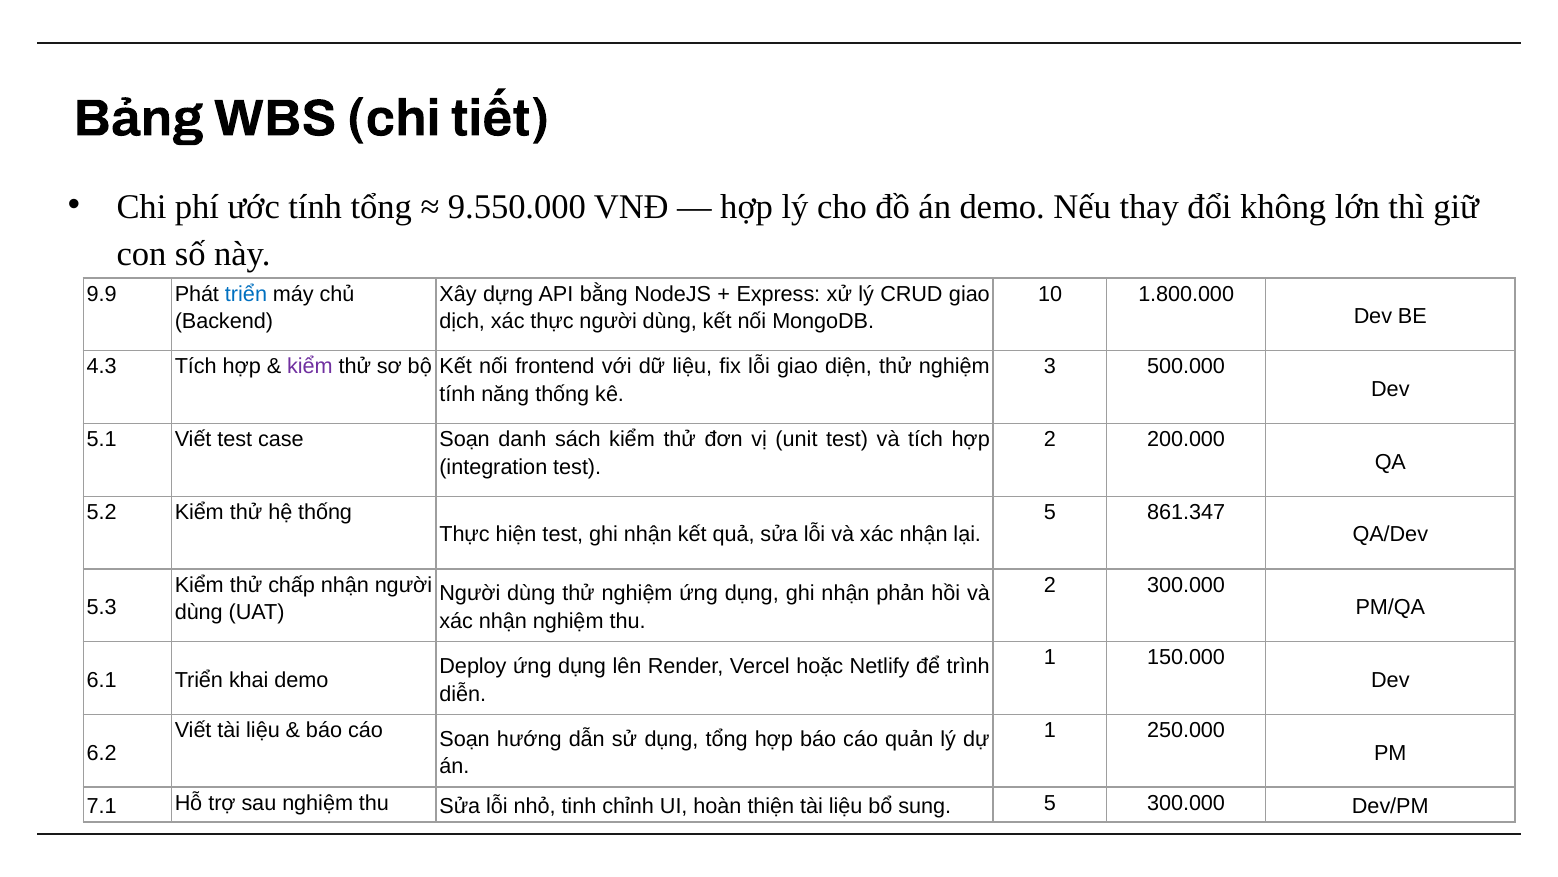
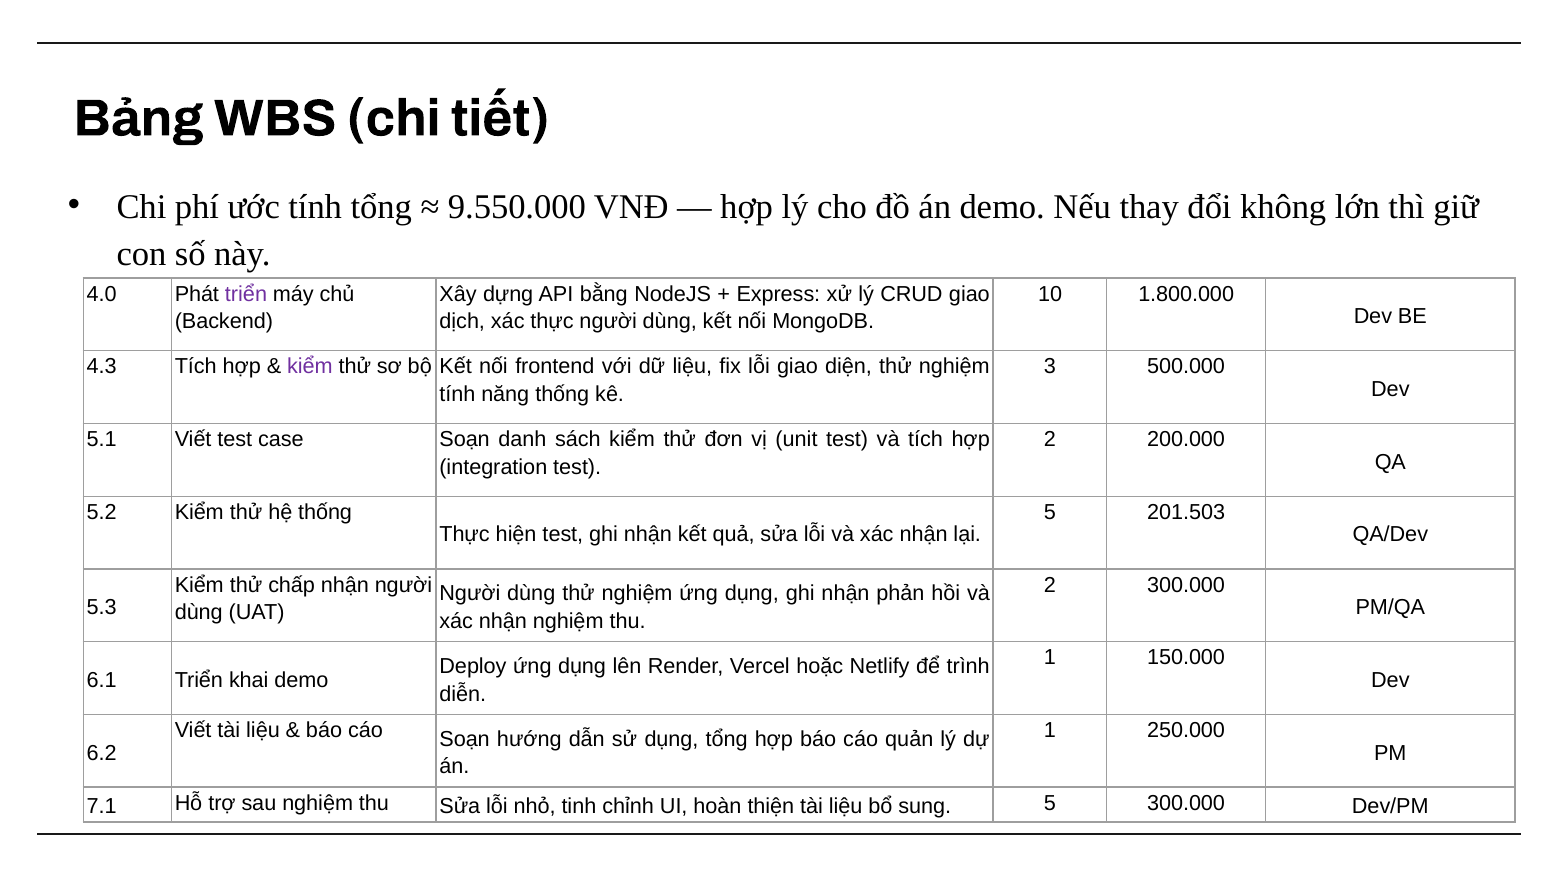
9.9: 9.9 -> 4.0
triển at (246, 294) colour: blue -> purple
861.347: 861.347 -> 201.503
